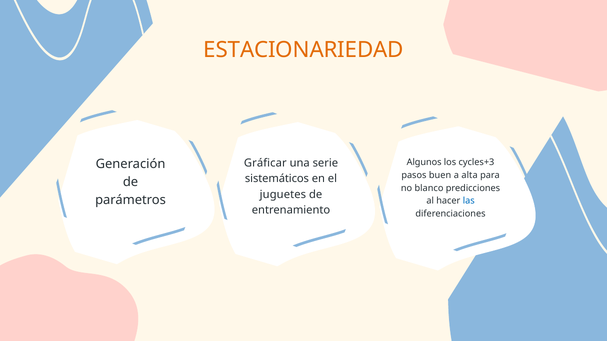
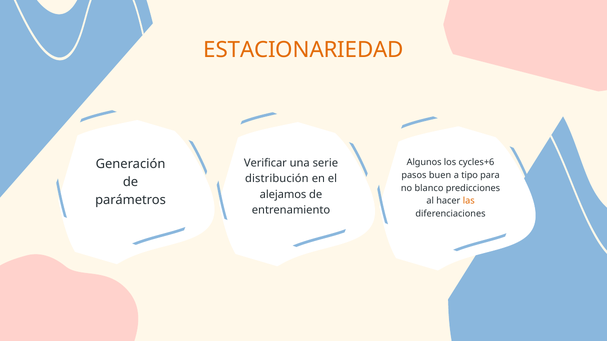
cycles+3: cycles+3 -> cycles+6
Gráficar: Gráficar -> Verificar
alta: alta -> tipo
sistemáticos: sistemáticos -> distribución
juguetes: juguetes -> alejamos
las colour: blue -> orange
